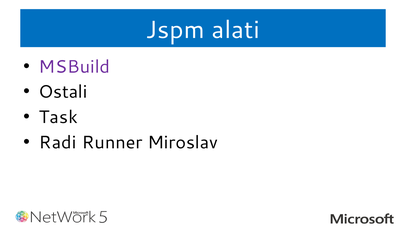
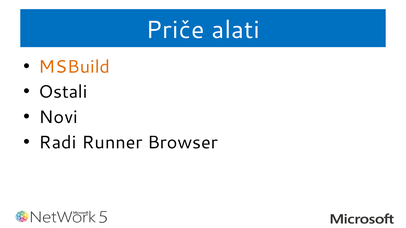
Jspm: Jspm -> Priče
MSBuild colour: purple -> orange
Task: Task -> Novi
Miroslav: Miroslav -> Browser
